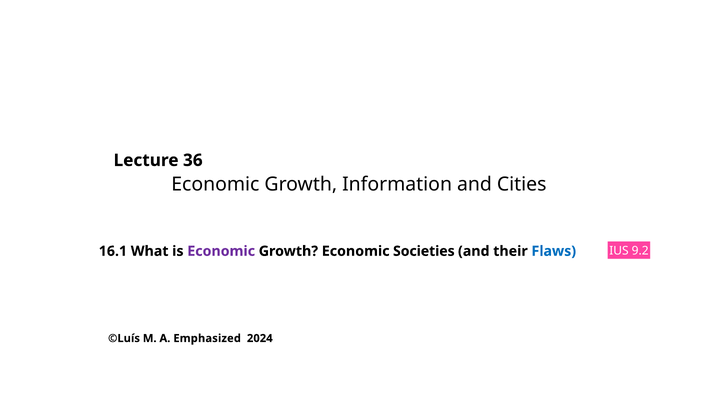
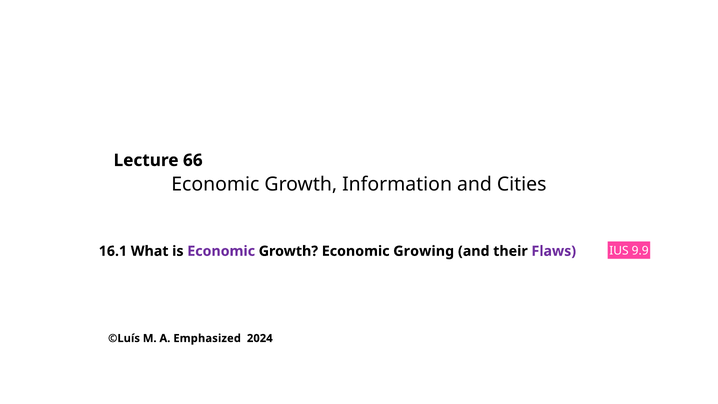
36: 36 -> 66
Societies: Societies -> Growing
Flaws colour: blue -> purple
9.2: 9.2 -> 9.9
